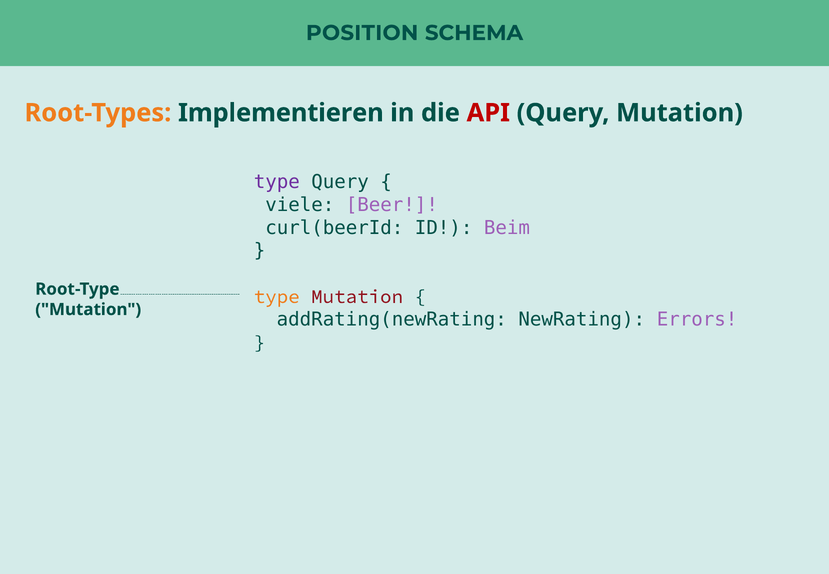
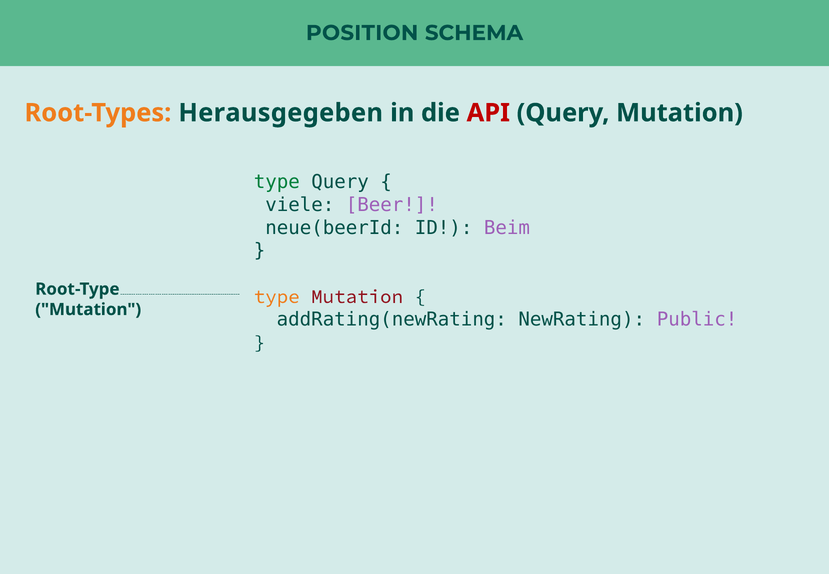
Implementieren: Implementieren -> Herausgegeben
type at (277, 182) colour: purple -> green
curl(beerId: curl(beerId -> neue(beerId
Errors: Errors -> Public
